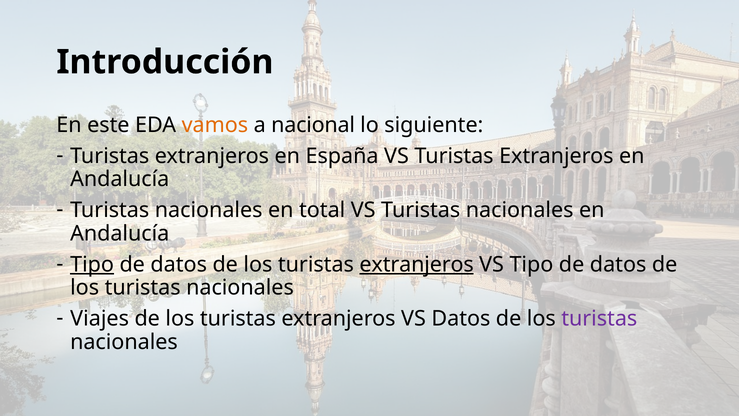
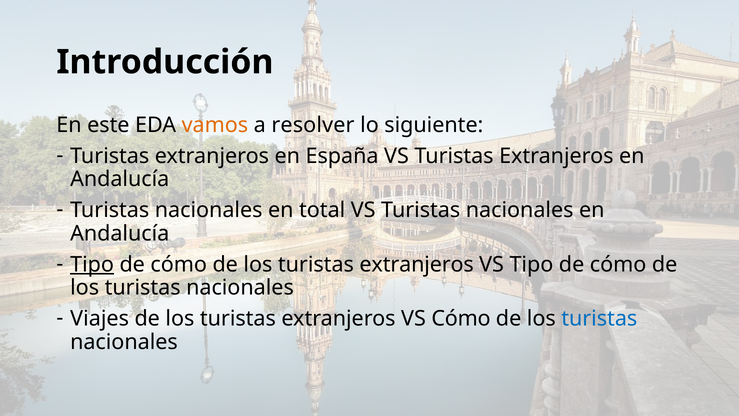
nacional: nacional -> resolver
datos at (179, 264): datos -> cómo
extranjeros at (417, 264) underline: present -> none
VS Tipo de datos: datos -> cómo
VS Datos: Datos -> Cómo
turistas at (599, 318) colour: purple -> blue
